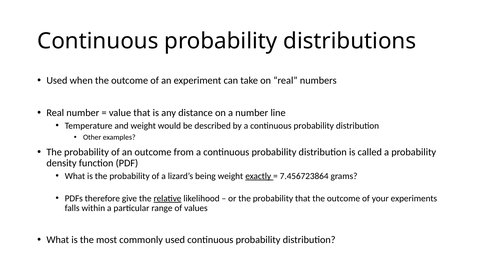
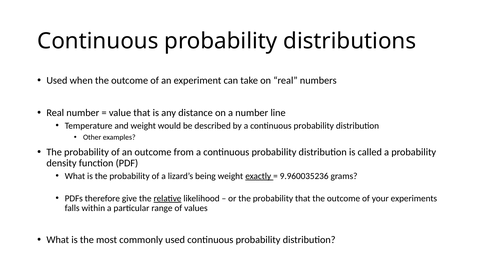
7.456723864: 7.456723864 -> 9.960035236
